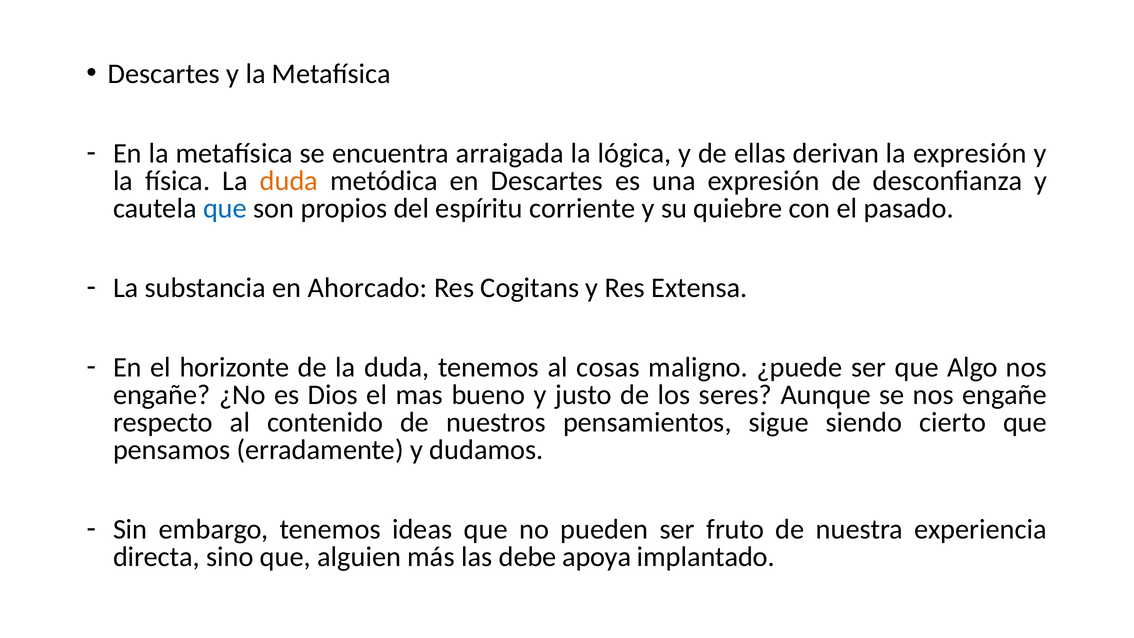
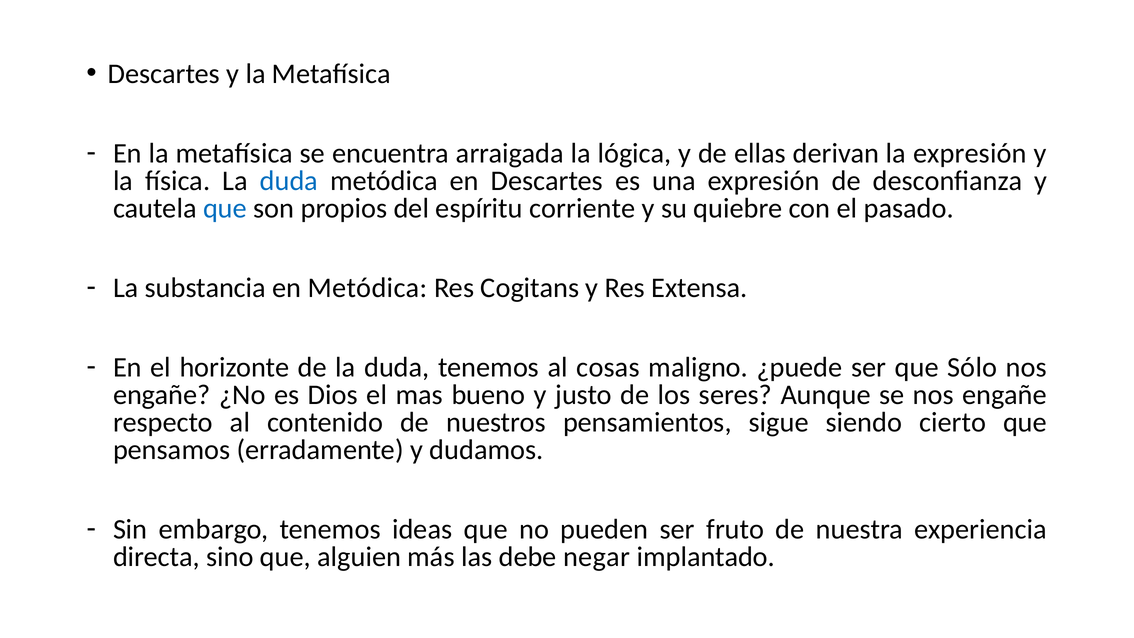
duda at (289, 181) colour: orange -> blue
en Ahorcado: Ahorcado -> Metódica
Algo: Algo -> Sólo
apoya: apoya -> negar
